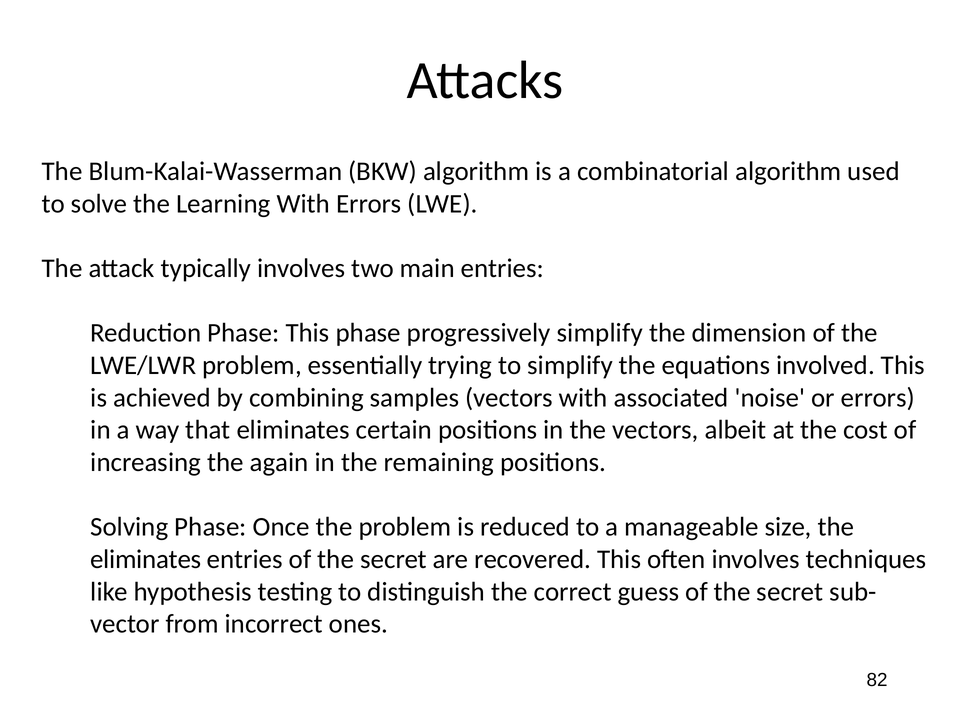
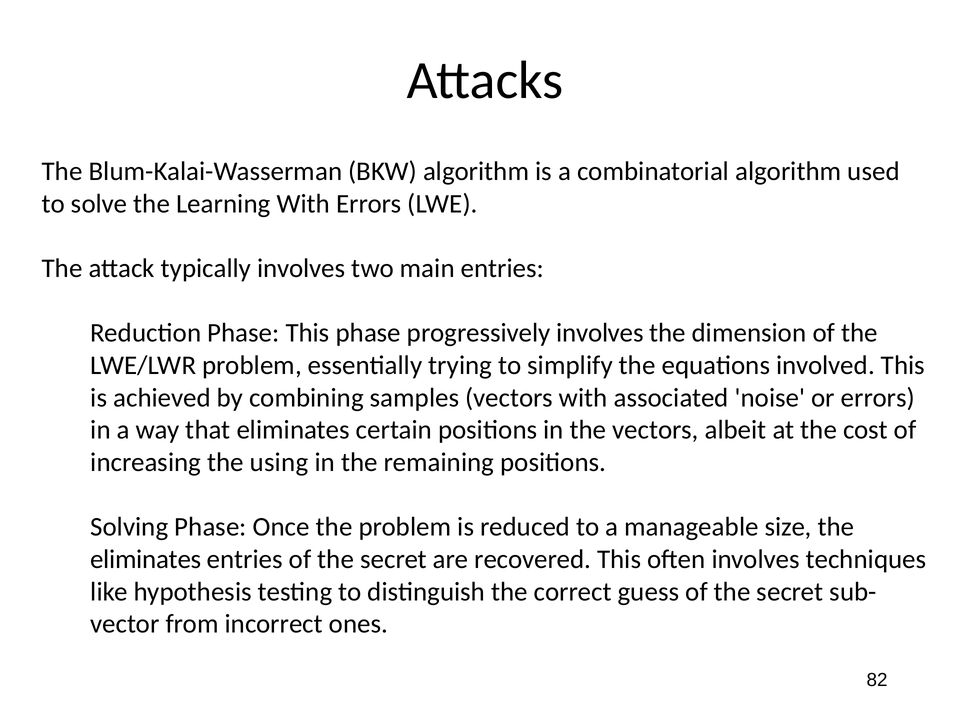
progressively simplify: simplify -> involves
again: again -> using
